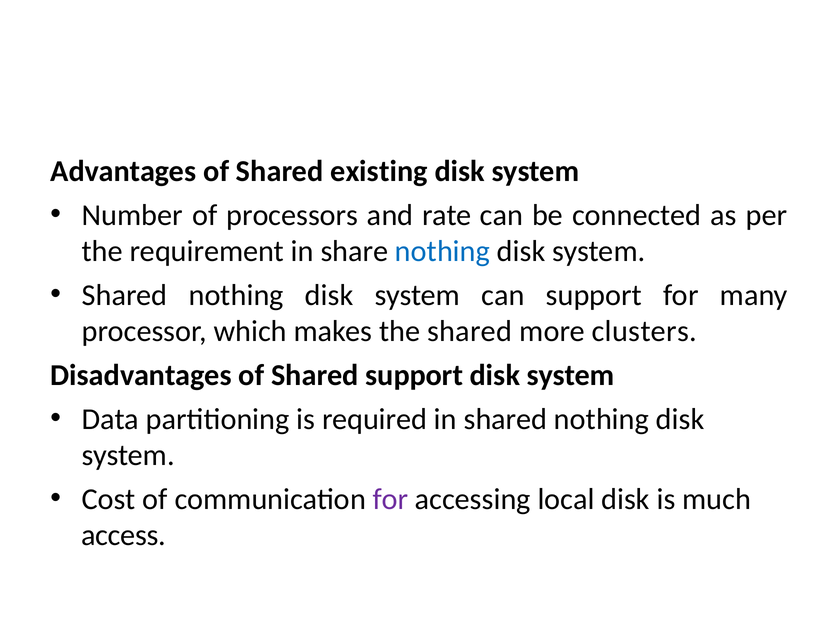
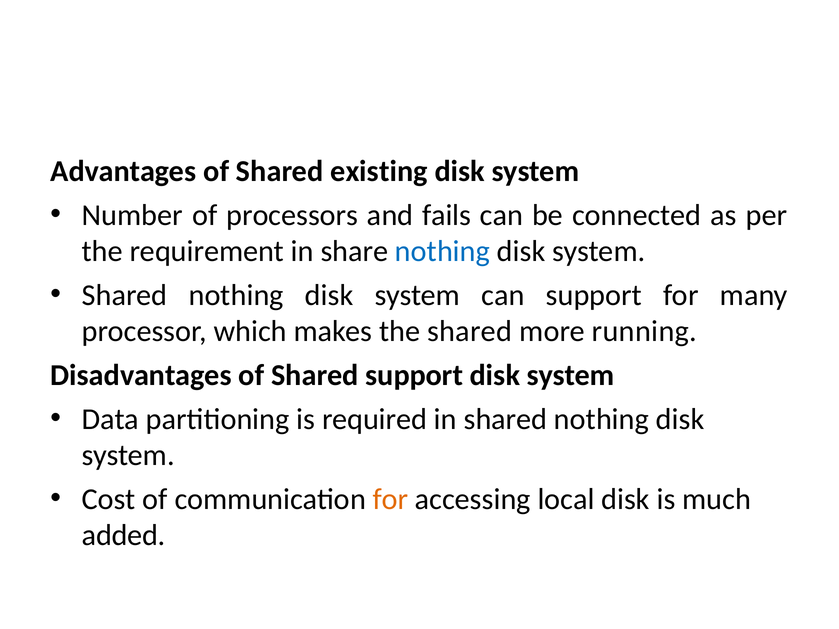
rate: rate -> fails
clusters: clusters -> running
for at (390, 499) colour: purple -> orange
access: access -> added
